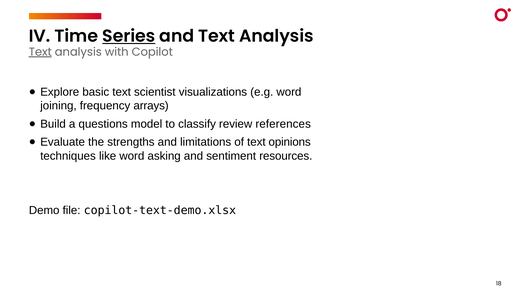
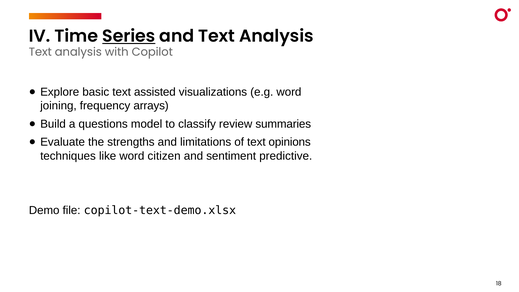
Text at (40, 52) underline: present -> none
scientist: scientist -> assisted
references: references -> summaries
asking: asking -> citizen
resources: resources -> predictive
